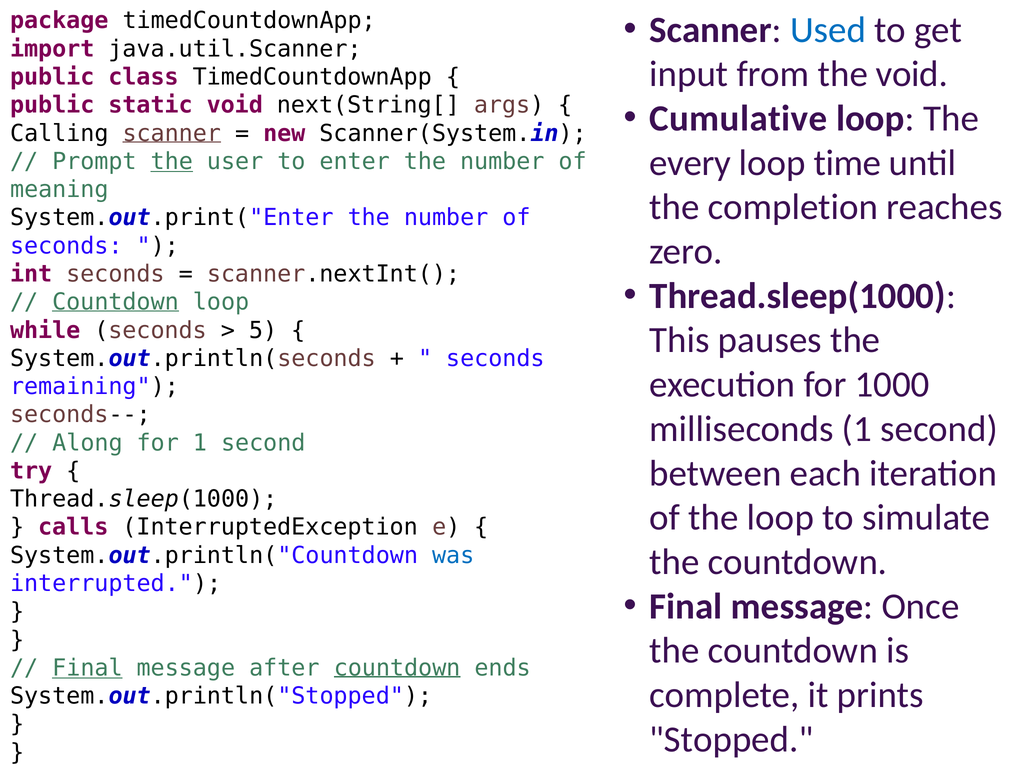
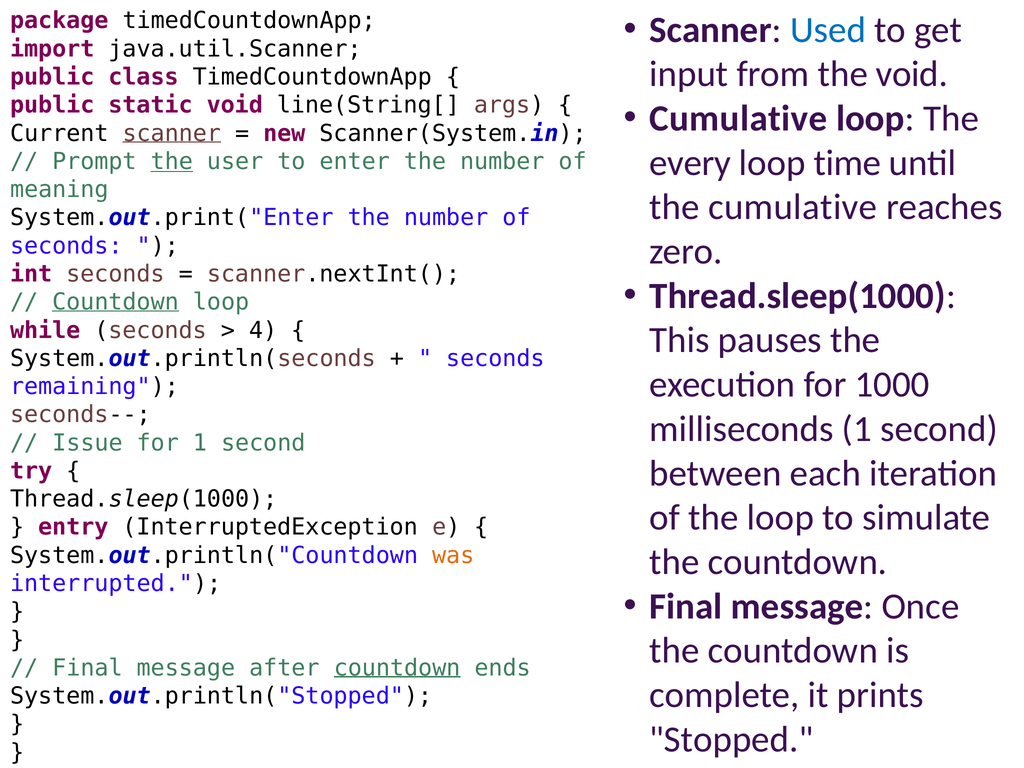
next(String[: next(String[ -> line(String[
Calling: Calling -> Current
the completion: completion -> cumulative
5: 5 -> 4
Along: Along -> Issue
calls: calls -> entry
was colour: blue -> orange
Final at (87, 668) underline: present -> none
